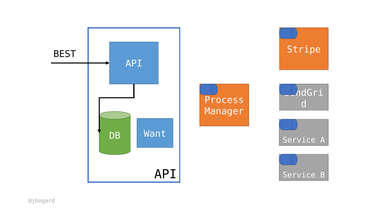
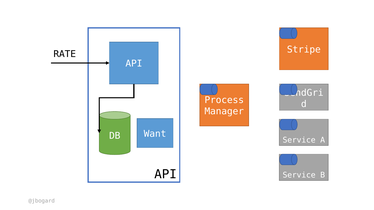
BEST: BEST -> RATE
